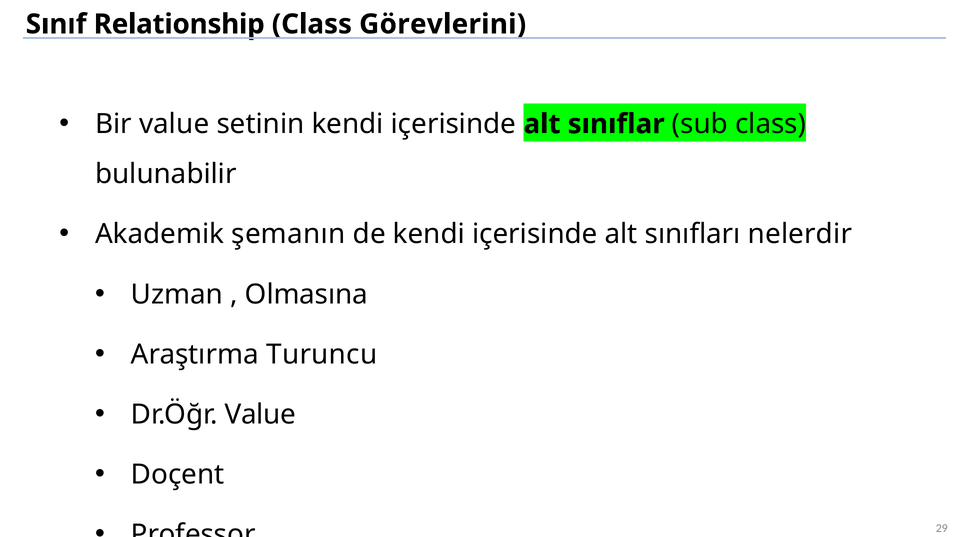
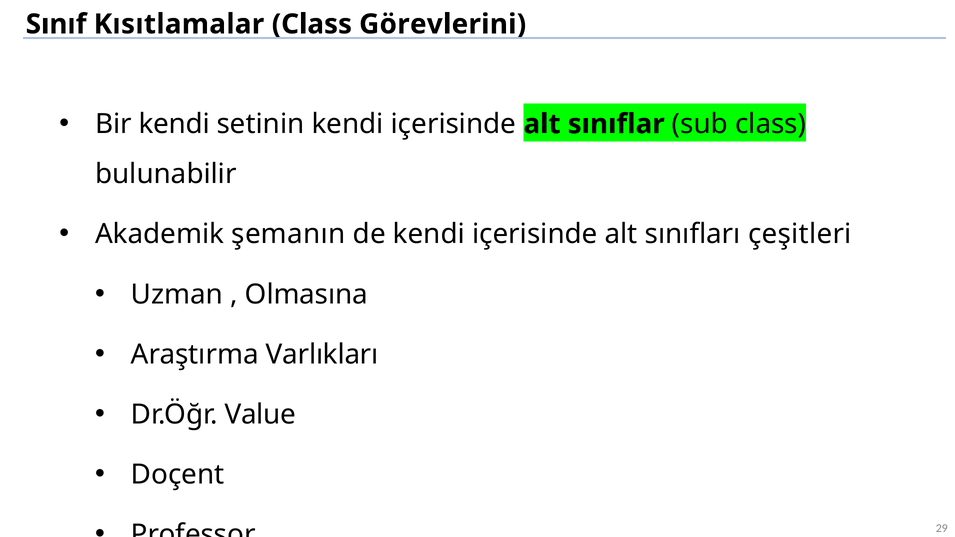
Relationship: Relationship -> Kısıtlamalar
Bir value: value -> kendi
nelerdir: nelerdir -> çeşitleri
Turuncu: Turuncu -> Varlıkları
